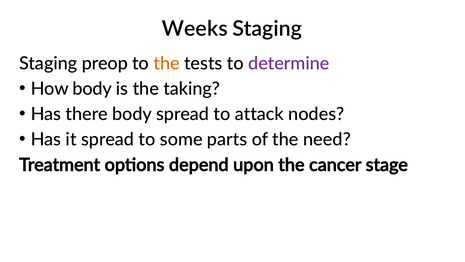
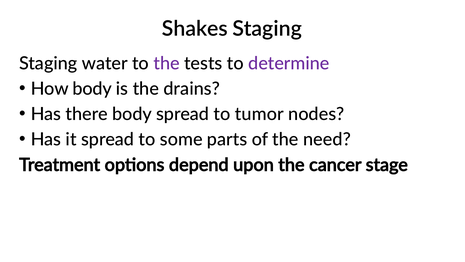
Weeks: Weeks -> Shakes
preop: preop -> water
the at (167, 63) colour: orange -> purple
taking: taking -> drains
attack: attack -> tumor
